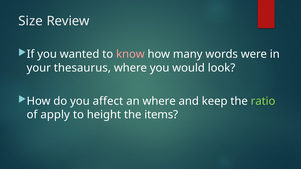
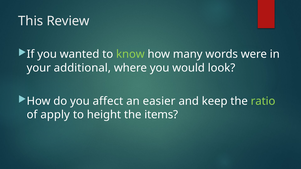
Size: Size -> This
know colour: pink -> light green
thesaurus: thesaurus -> additional
an where: where -> easier
